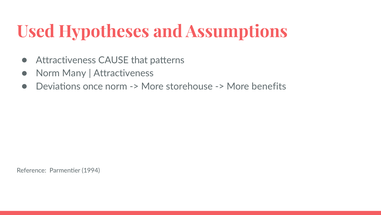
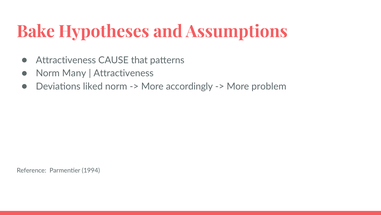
Used: Used -> Bake
once: once -> liked
storehouse: storehouse -> accordingly
benefits: benefits -> problem
